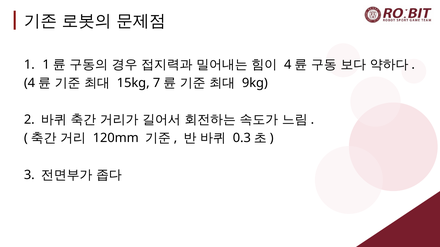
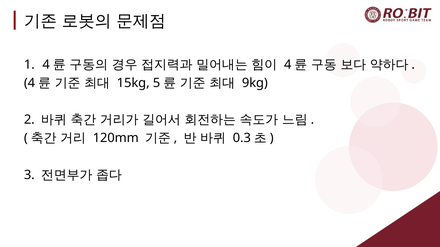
1 at (46, 65): 1 -> 4
7: 7 -> 5
